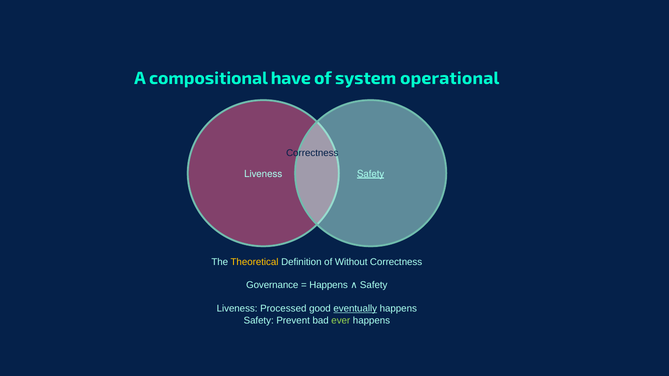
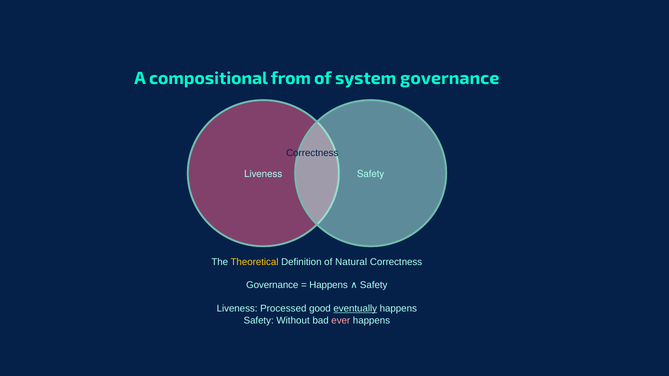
have: have -> from
system operational: operational -> governance
Safety at (371, 174) underline: present -> none
Without: Without -> Natural
Prevent: Prevent -> Without
ever colour: light green -> pink
